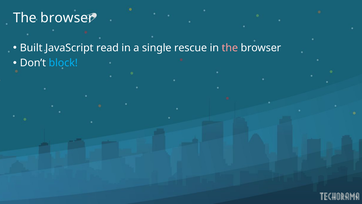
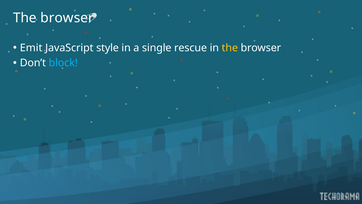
Built: Built -> Emit
read: read -> style
the at (230, 48) colour: pink -> yellow
